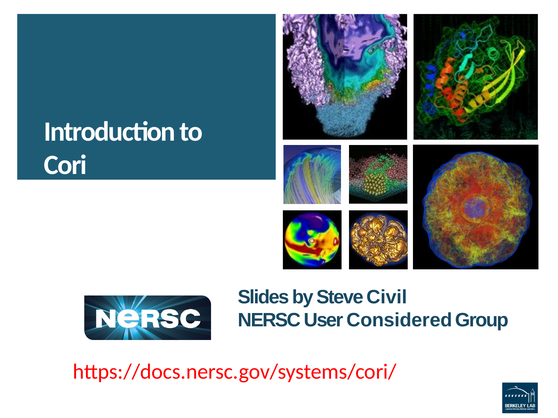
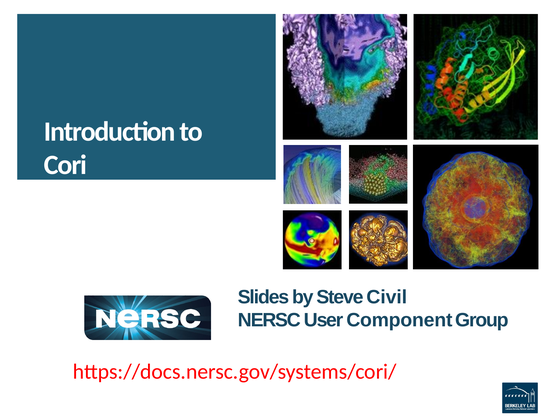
Considered: Considered -> Component
